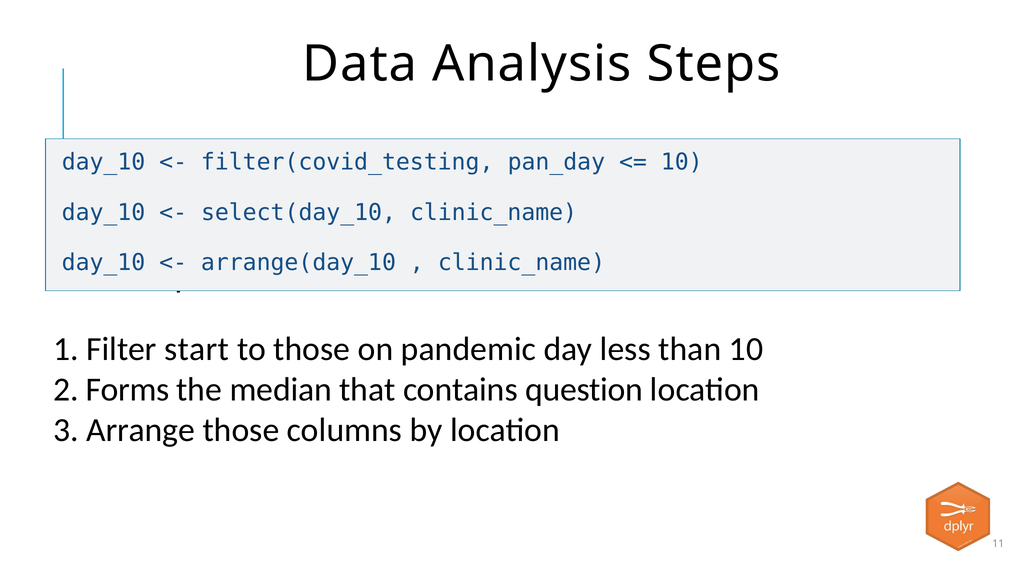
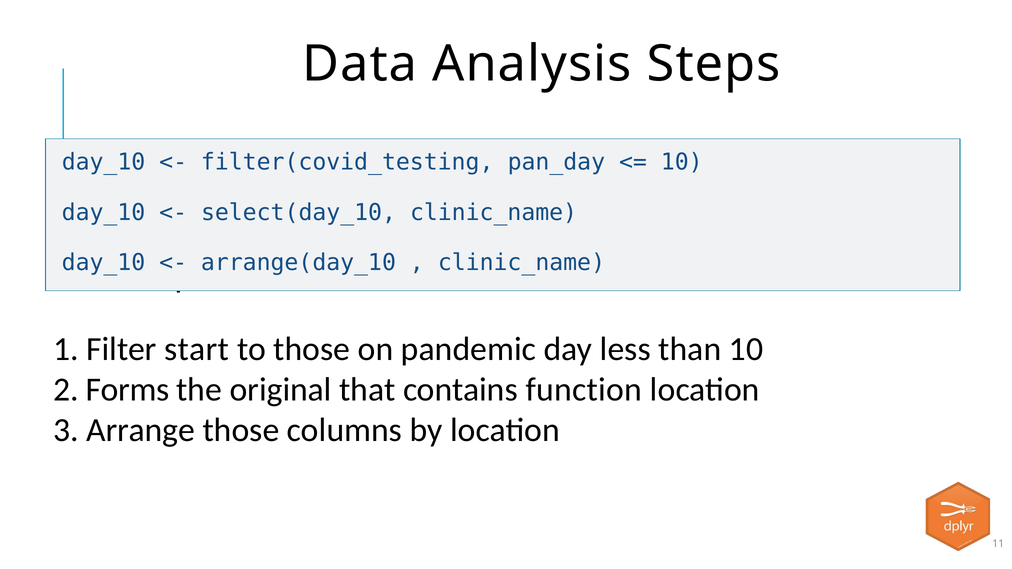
median: median -> original
question: question -> function
